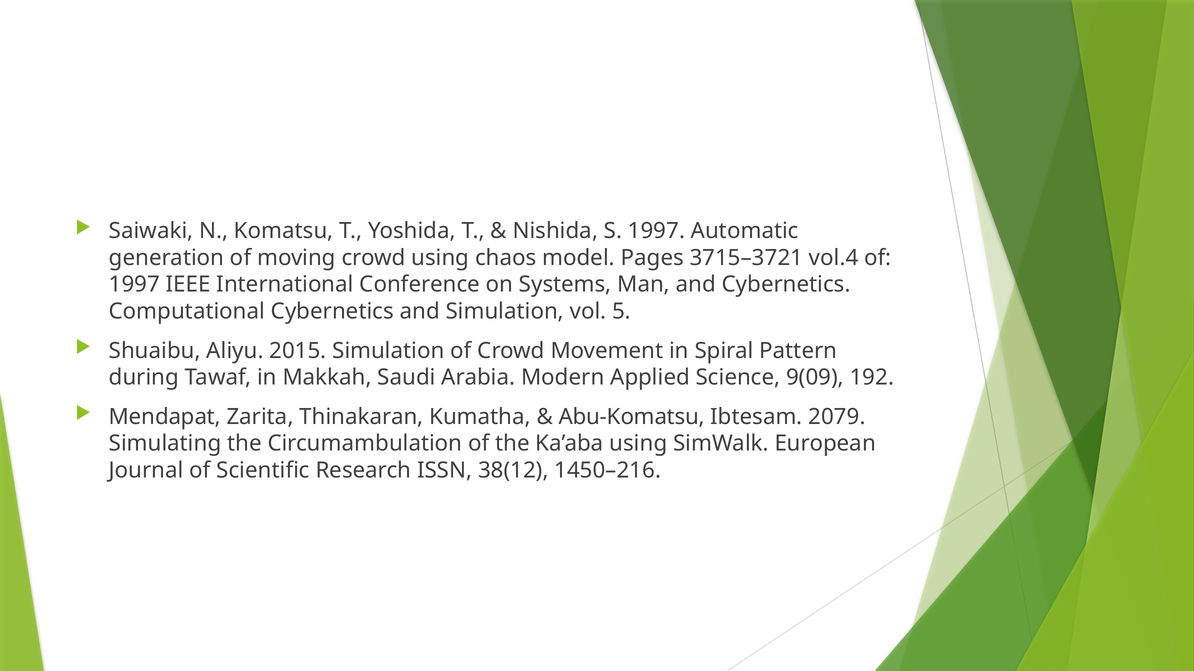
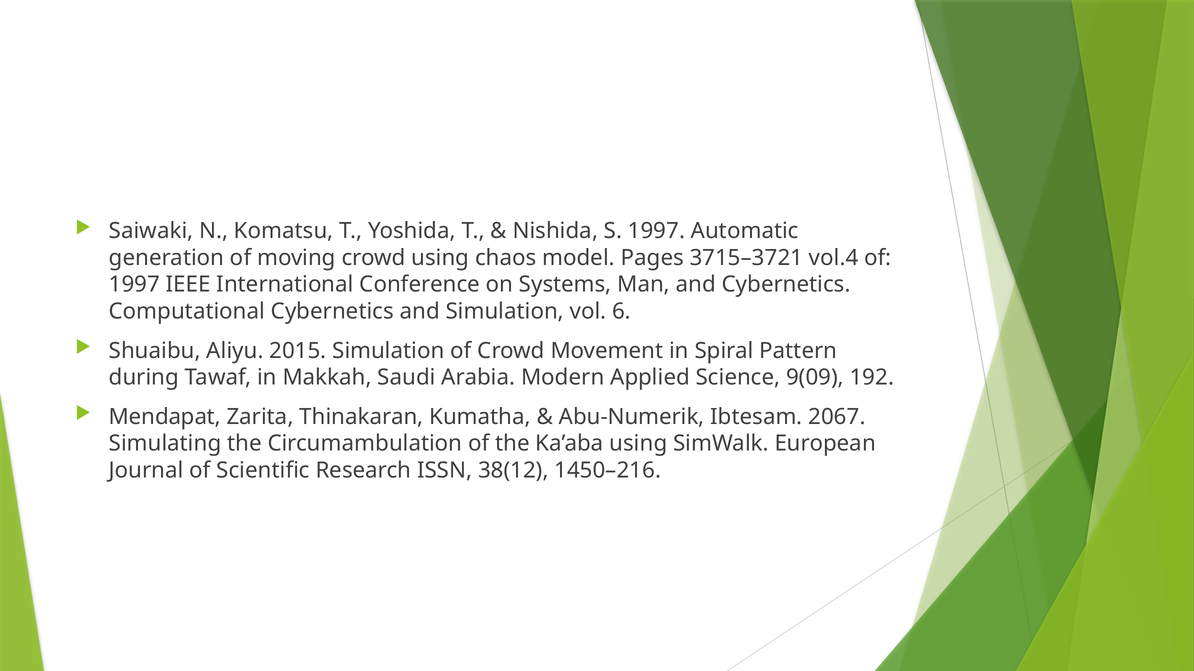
5: 5 -> 6
Abu-Komatsu: Abu-Komatsu -> Abu-Numerik
2079: 2079 -> 2067
